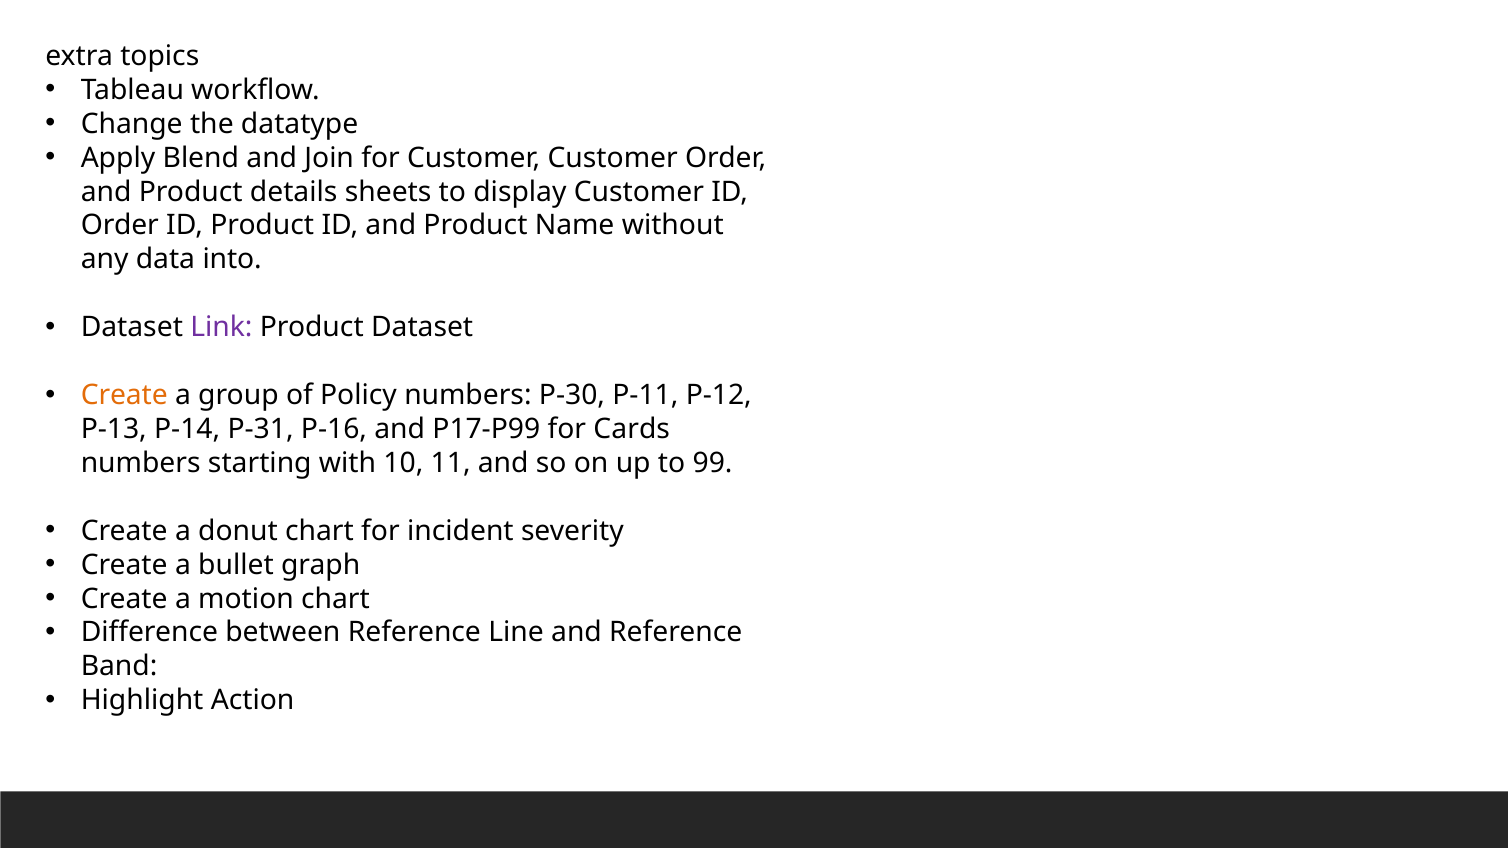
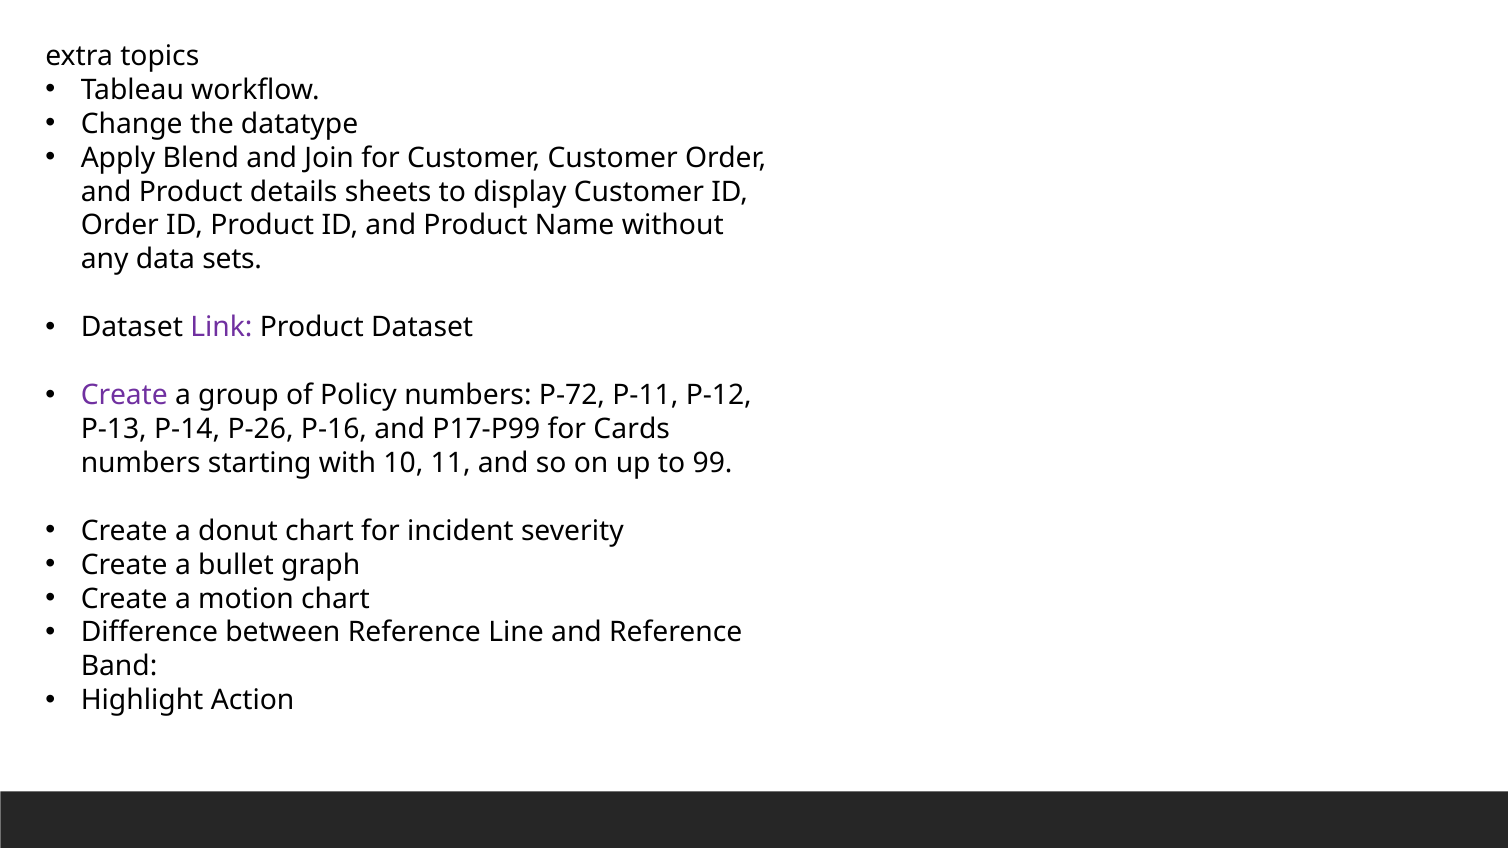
into: into -> sets
Create at (124, 395) colour: orange -> purple
P-30: P-30 -> P-72
P-31: P-31 -> P-26
